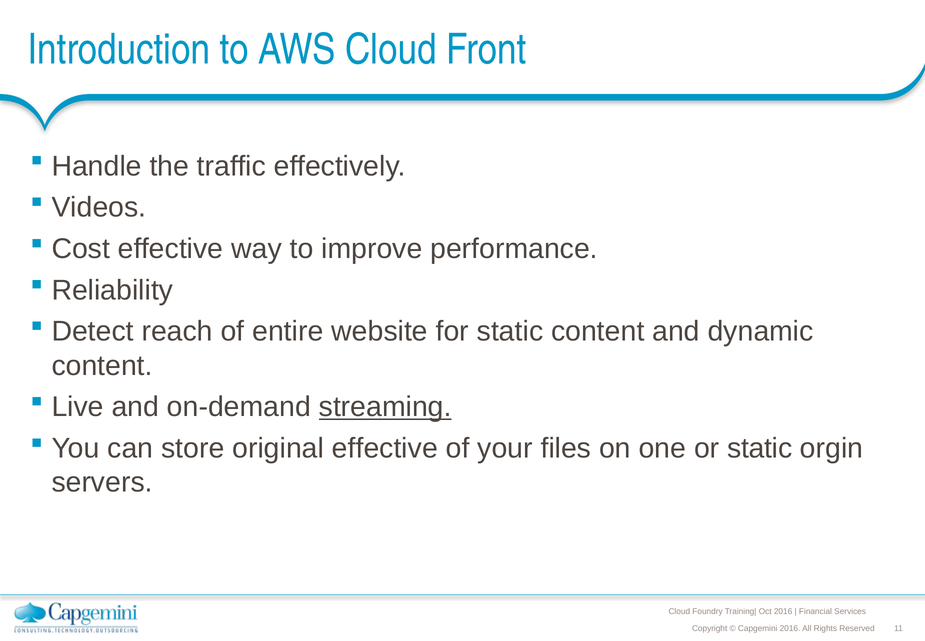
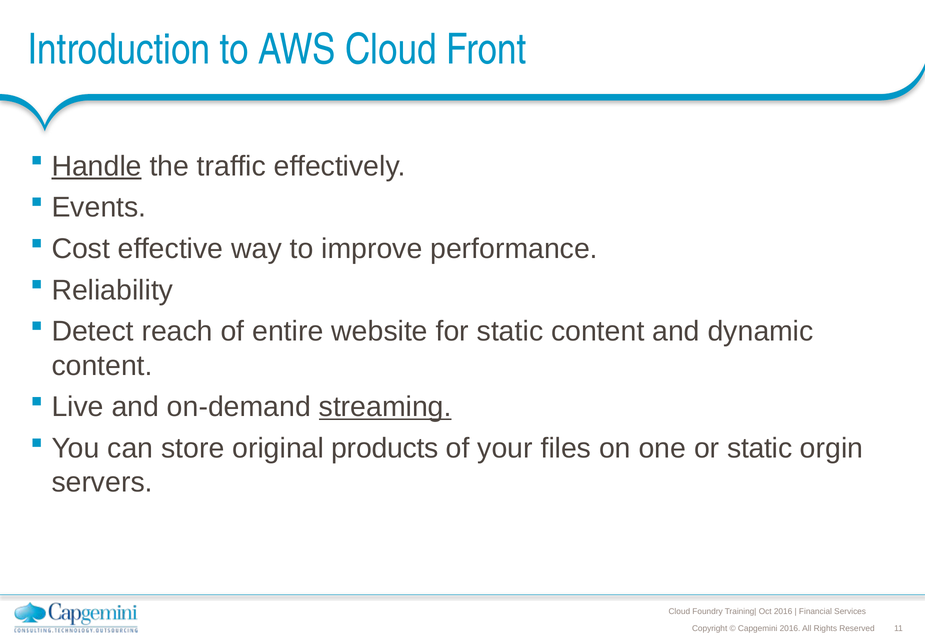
Handle underline: none -> present
Videos: Videos -> Events
original effective: effective -> products
